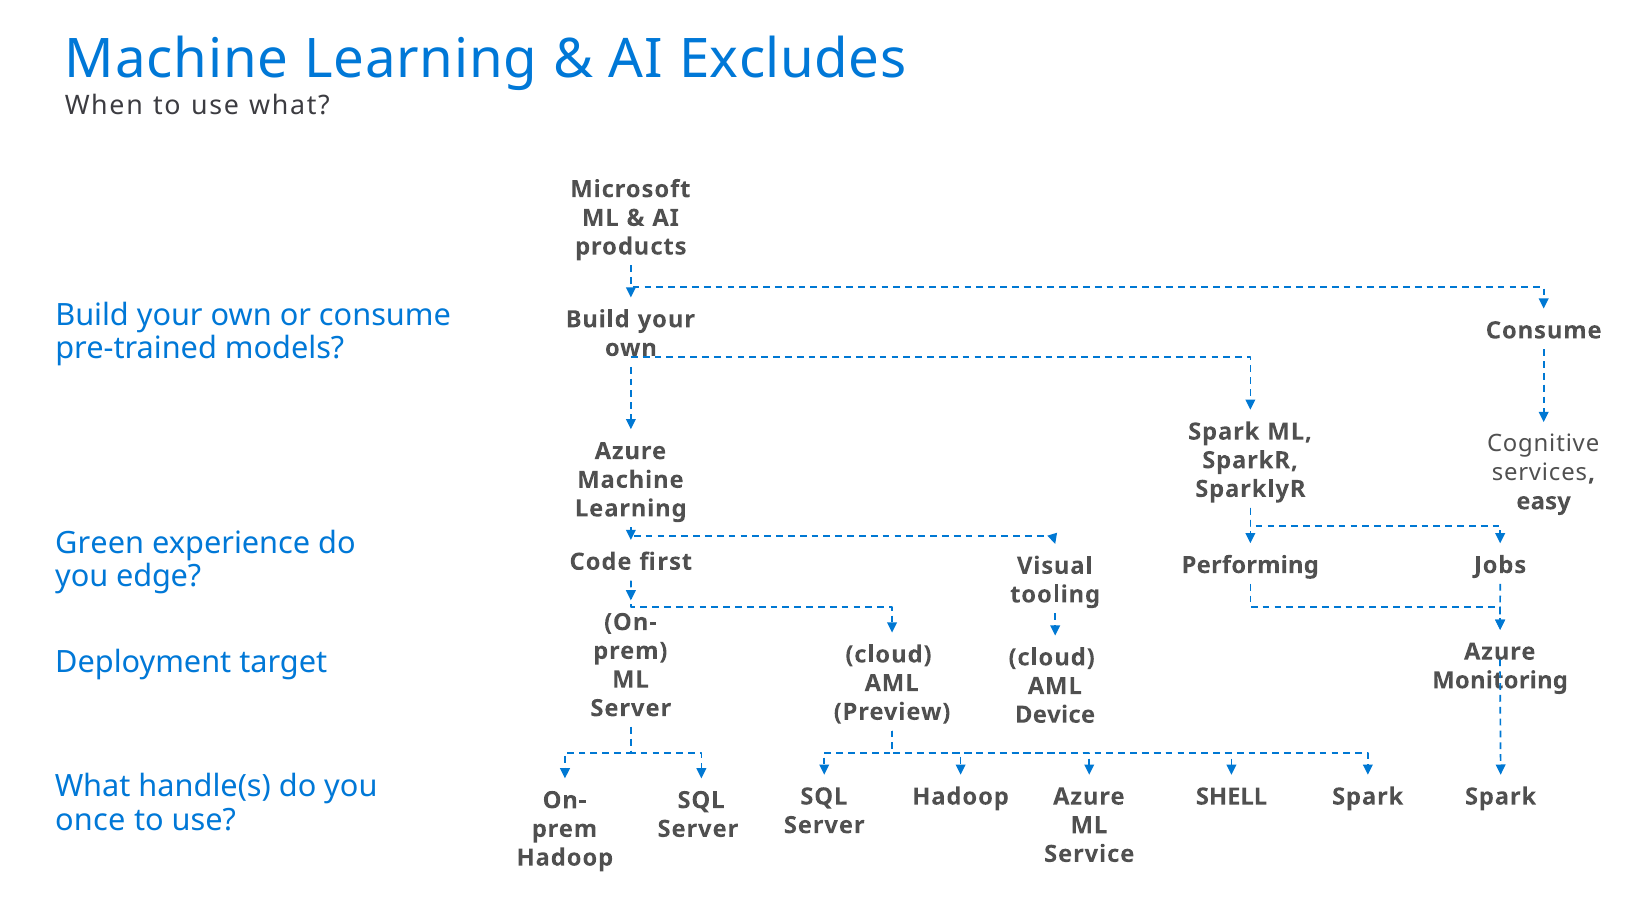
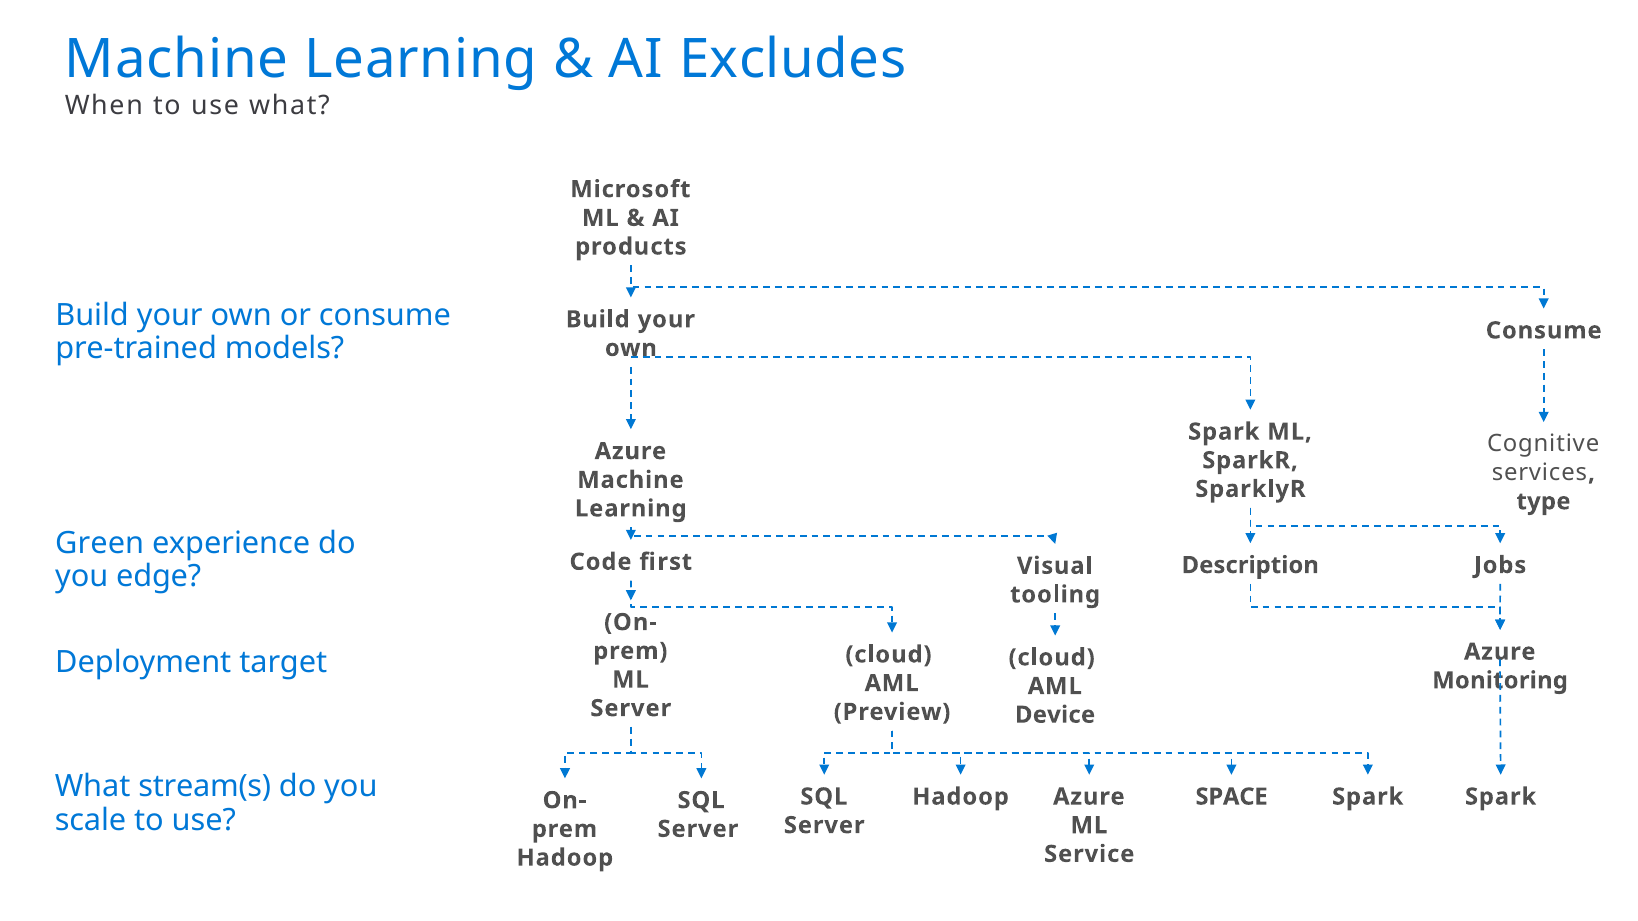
easy: easy -> type
Performing: Performing -> Description
handle(s: handle(s -> stream(s
SHELL: SHELL -> SPACE
once: once -> scale
